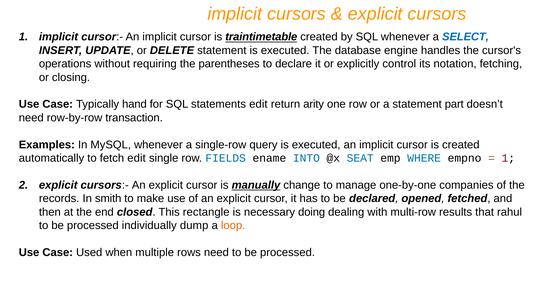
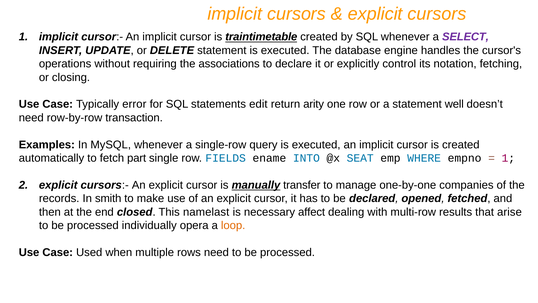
SELECT colour: blue -> purple
parentheses: parentheses -> associations
hand: hand -> error
part: part -> well
fetch edit: edit -> part
change: change -> transfer
rectangle: rectangle -> namelast
doing: doing -> affect
rahul: rahul -> arise
dump: dump -> opera
